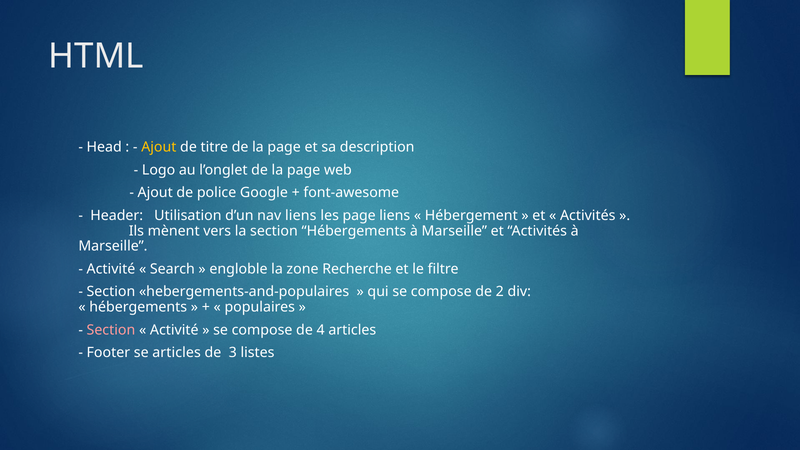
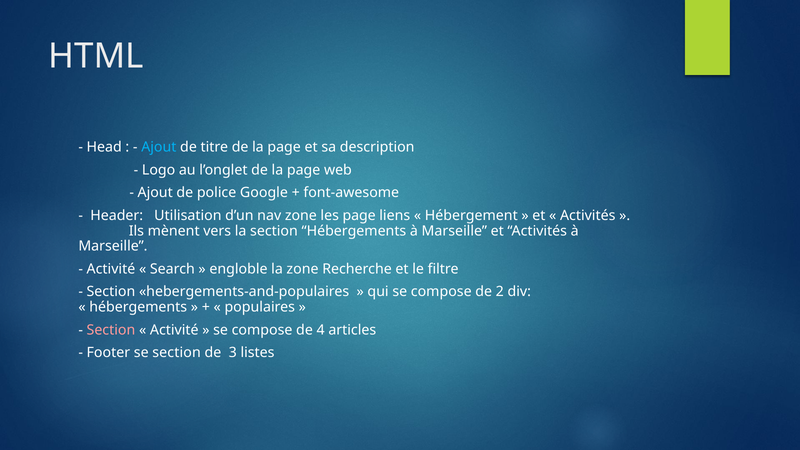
Ajout at (159, 147) colour: yellow -> light blue
nav liens: liens -> zone
se articles: articles -> section
